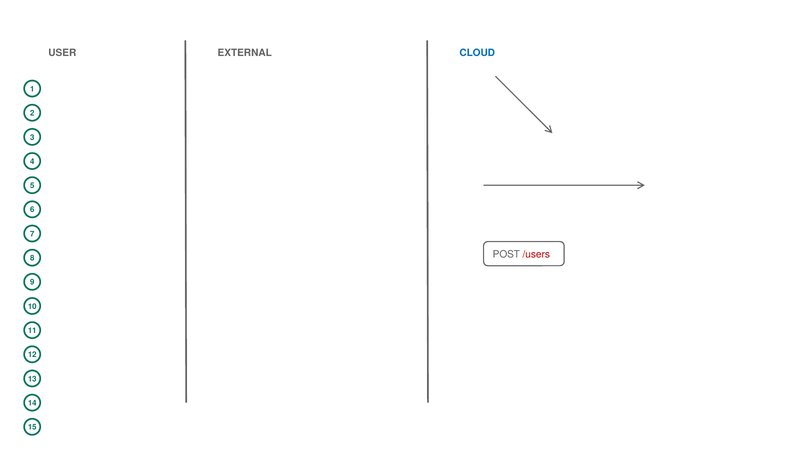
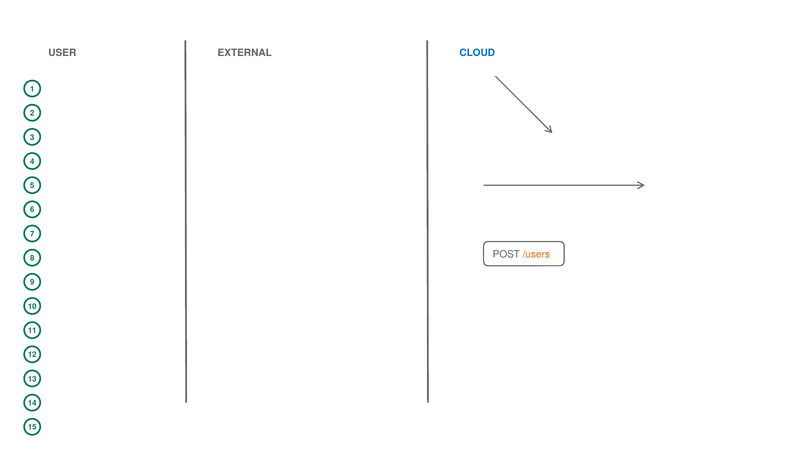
/users colour: red -> orange
